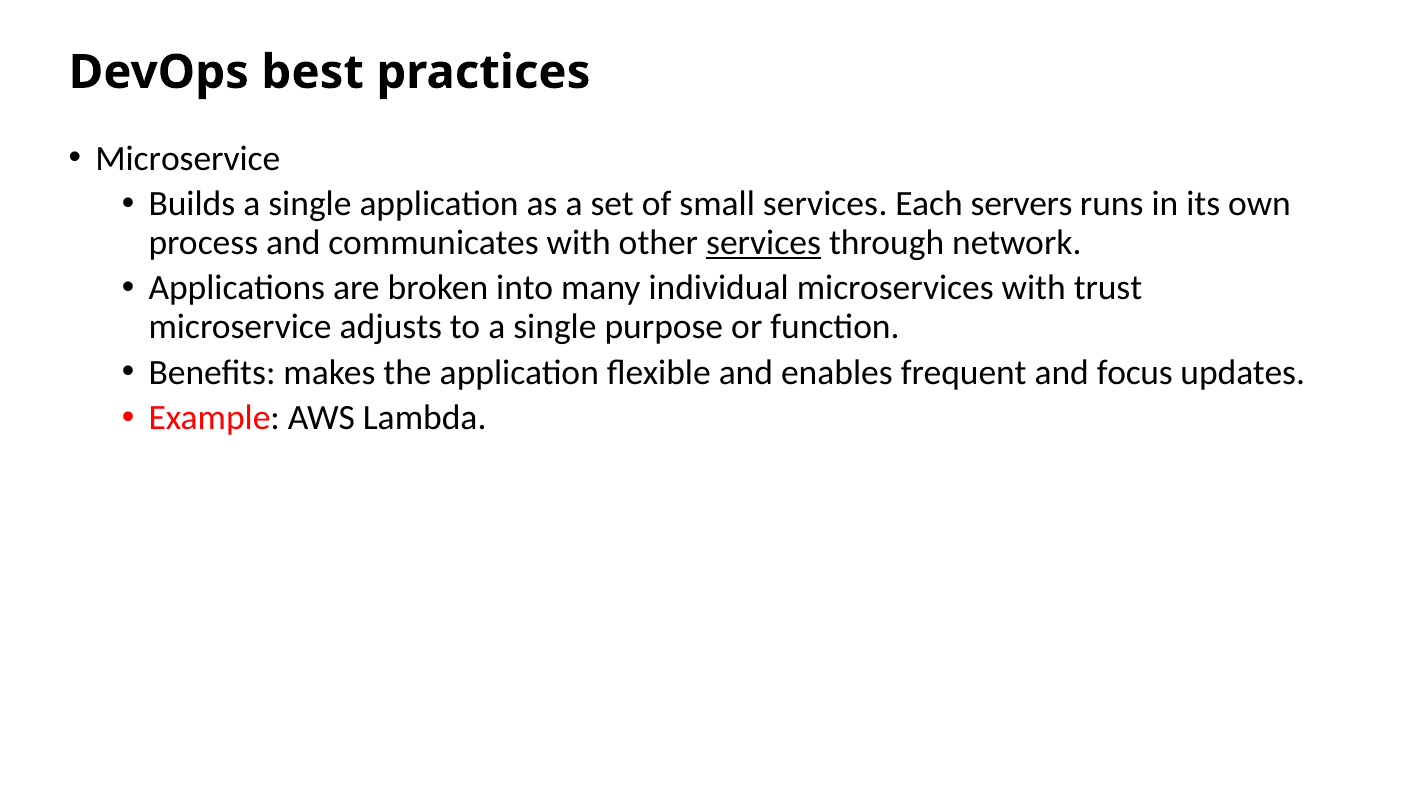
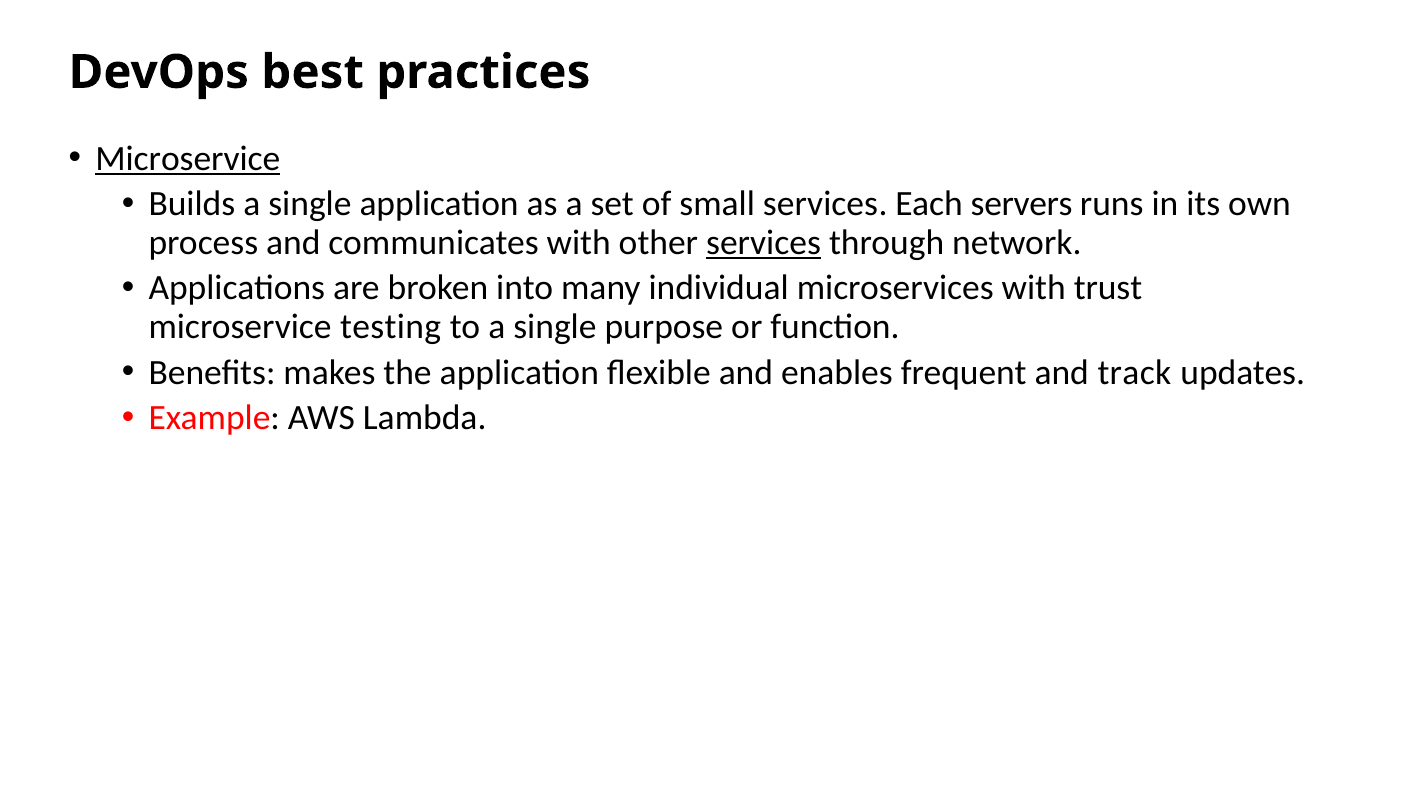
Microservice at (188, 159) underline: none -> present
adjusts: adjusts -> testing
focus: focus -> track
